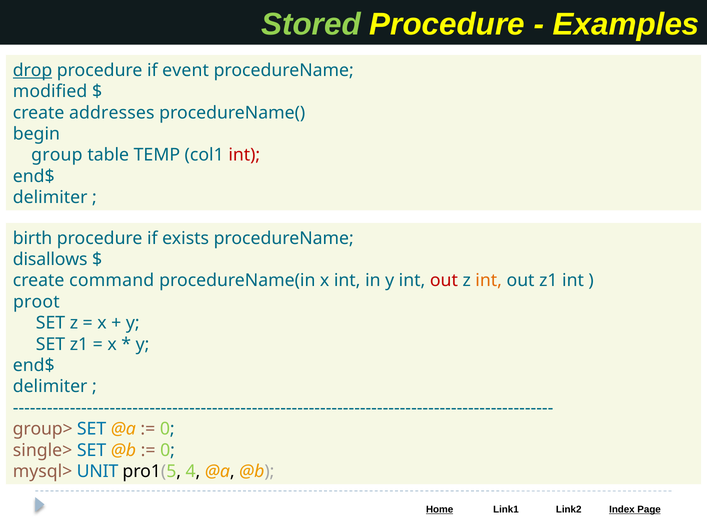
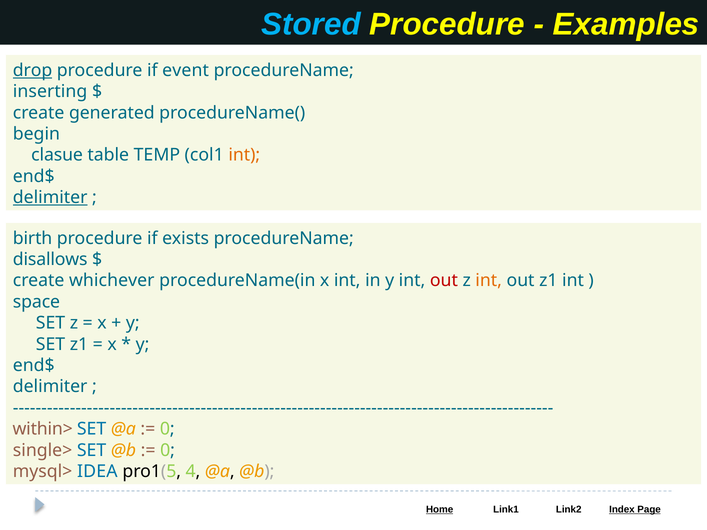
Stored colour: light green -> light blue
modified: modified -> inserting
addresses: addresses -> generated
group: group -> clasue
int at (244, 155) colour: red -> orange
delimiter at (50, 198) underline: none -> present
command: command -> whichever
proot: proot -> space
group>: group> -> within>
UNIT: UNIT -> IDEA
